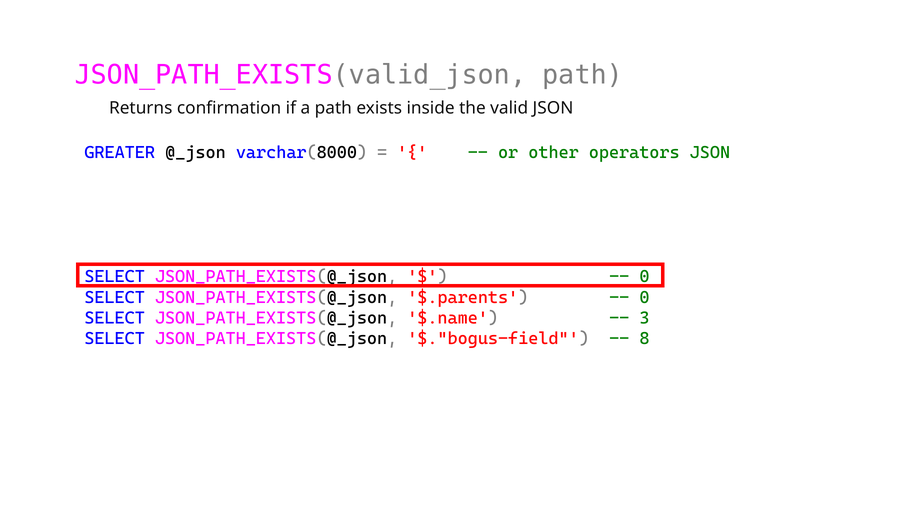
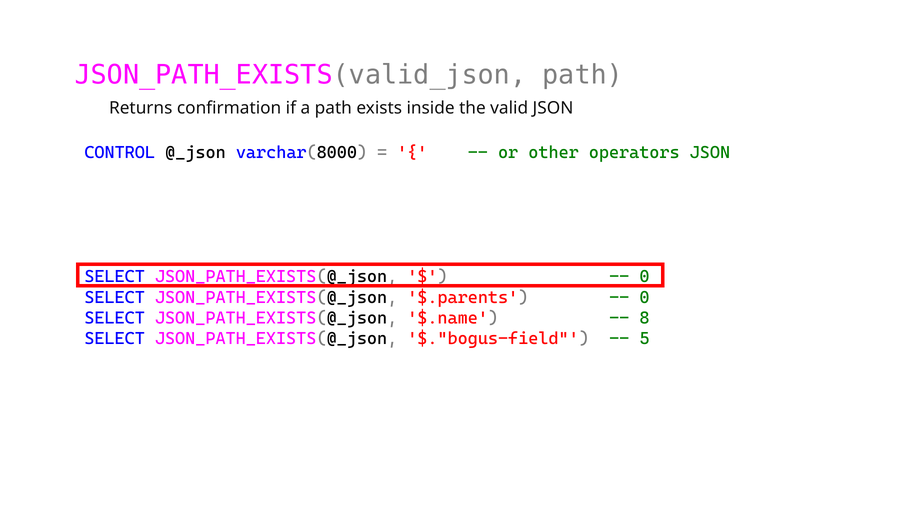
GREATER: GREATER -> CONTROL
3: 3 -> 8
8: 8 -> 5
